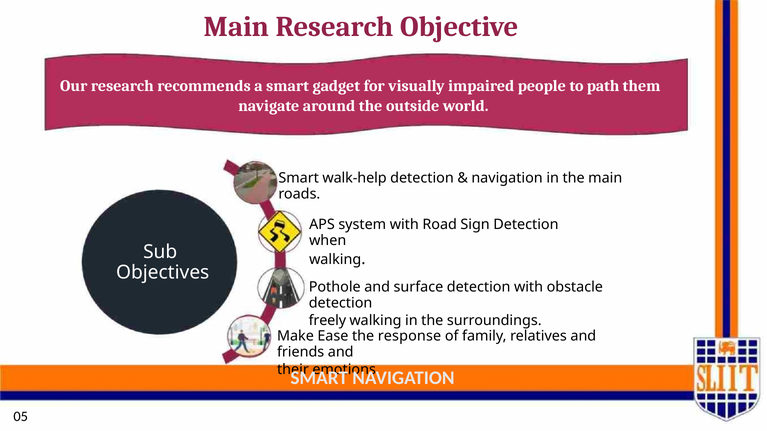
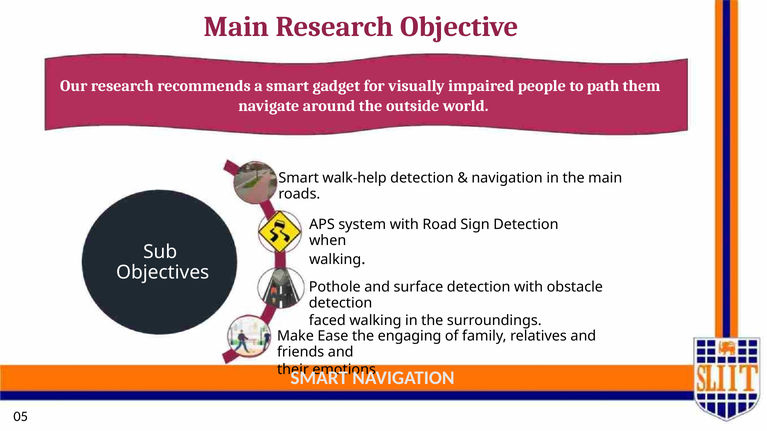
freely: freely -> faced
response: response -> engaging
